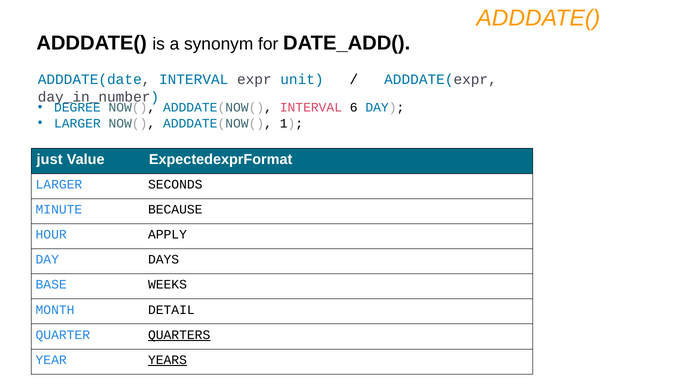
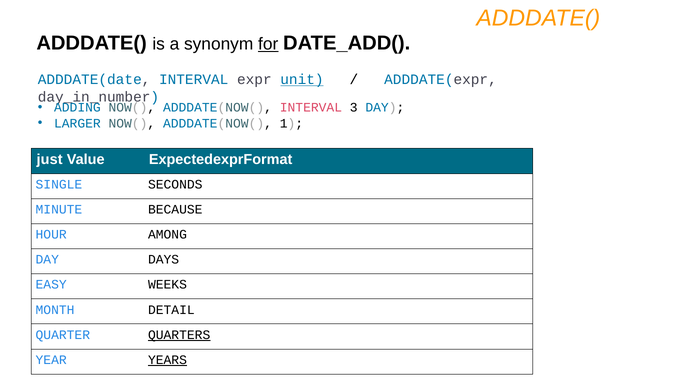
for underline: none -> present
unit underline: none -> present
DEGREE: DEGREE -> ADDING
6: 6 -> 3
LARGER at (59, 184): LARGER -> SINGLE
APPLY: APPLY -> AMONG
BASE: BASE -> EASY
